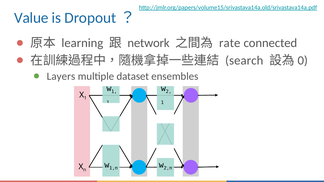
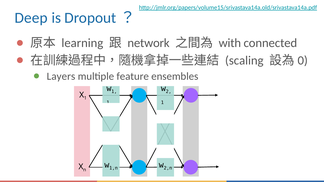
Value: Value -> Deep
rate: rate -> with
search: search -> scaling
dataset: dataset -> feature
